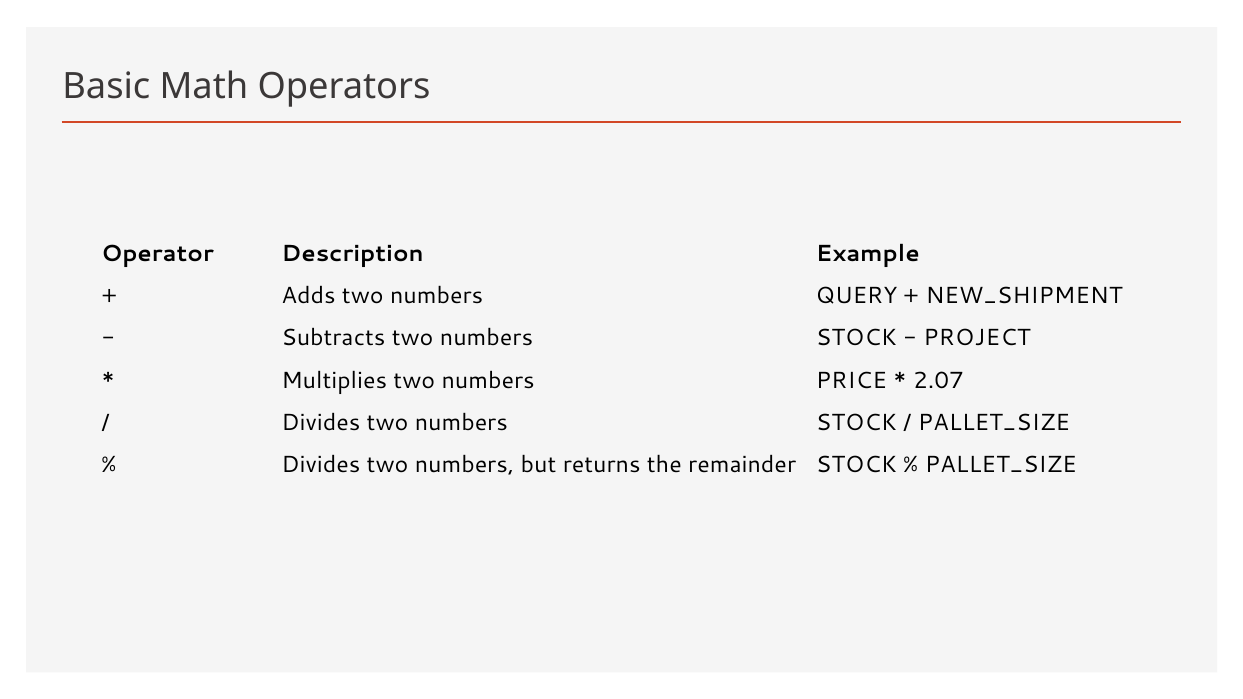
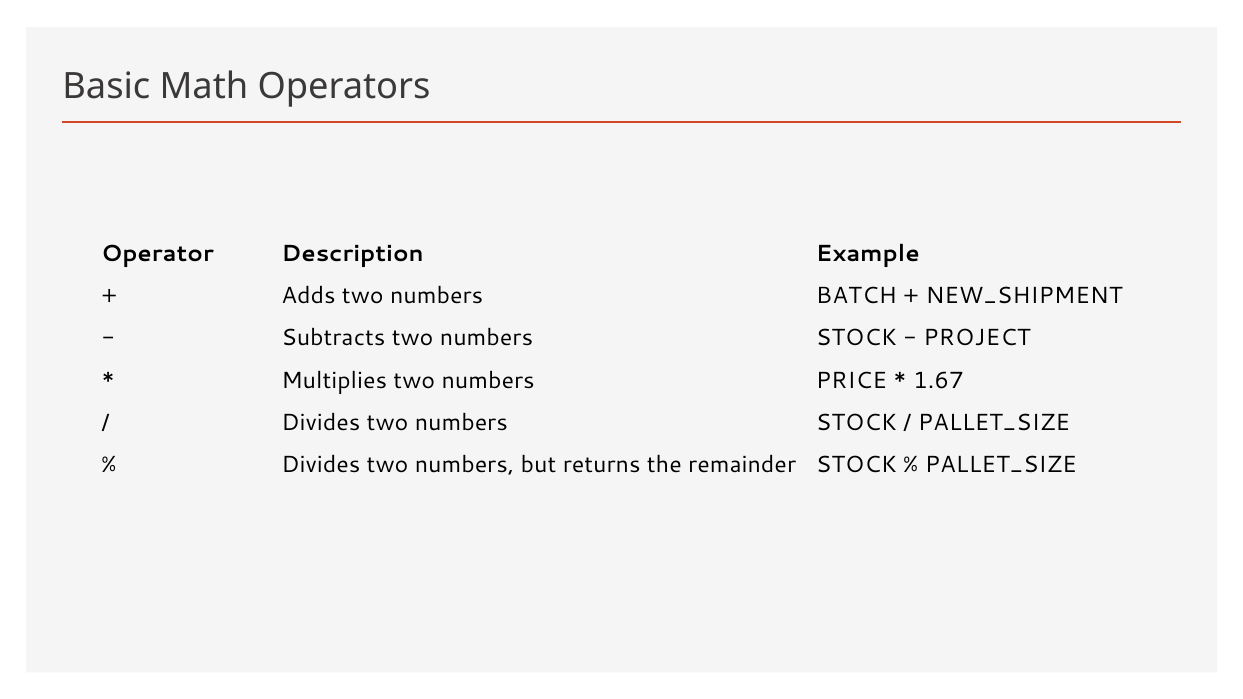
QUERY: QUERY -> BATCH
2.07: 2.07 -> 1.67
